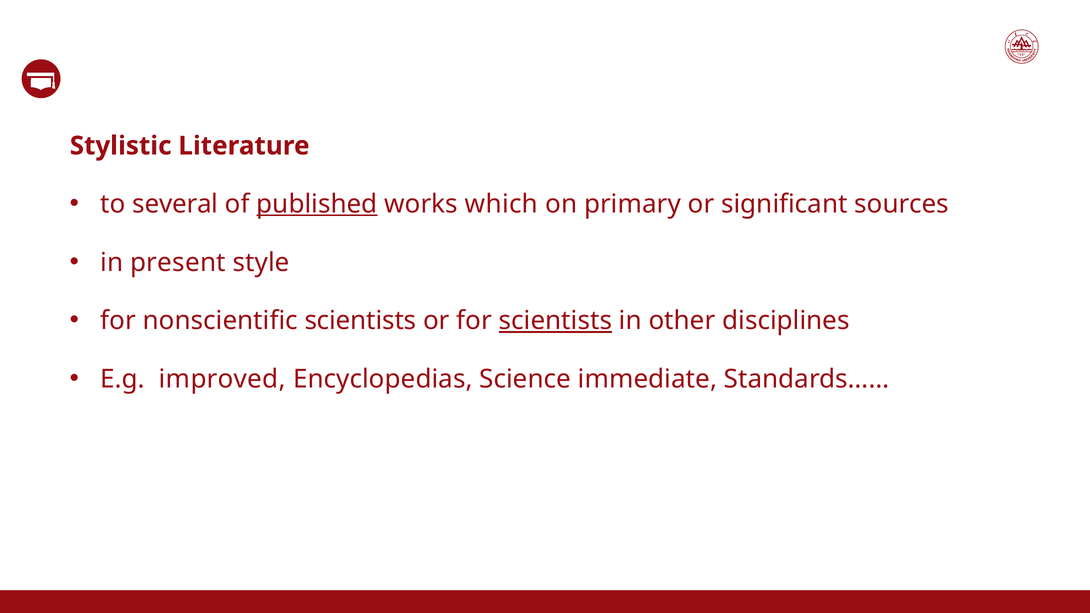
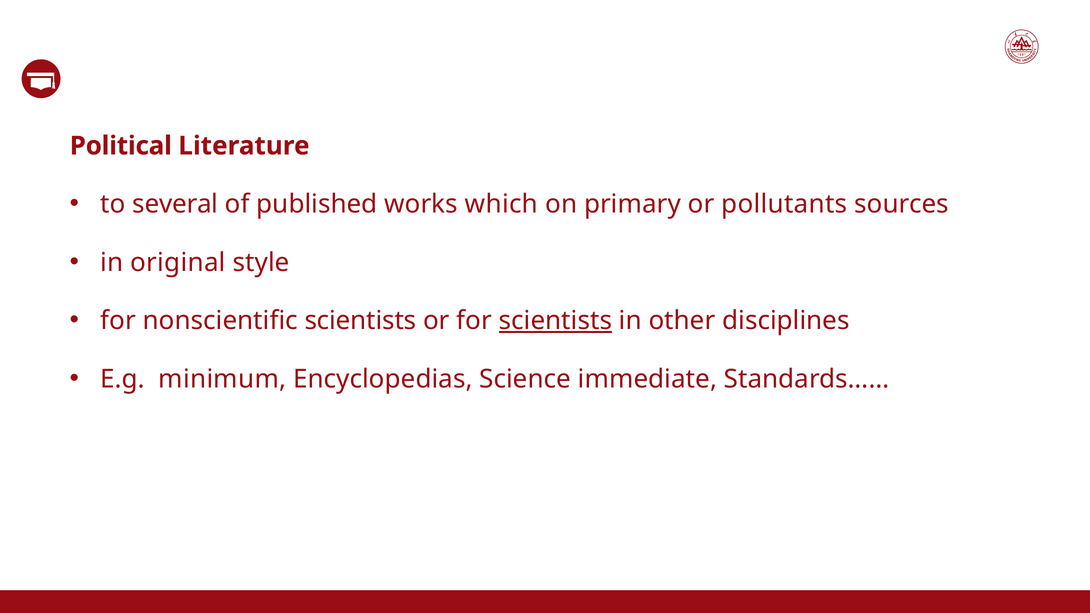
Stylistic: Stylistic -> Political
published underline: present -> none
significant: significant -> pollutants
present: present -> original
improved: improved -> minimum
